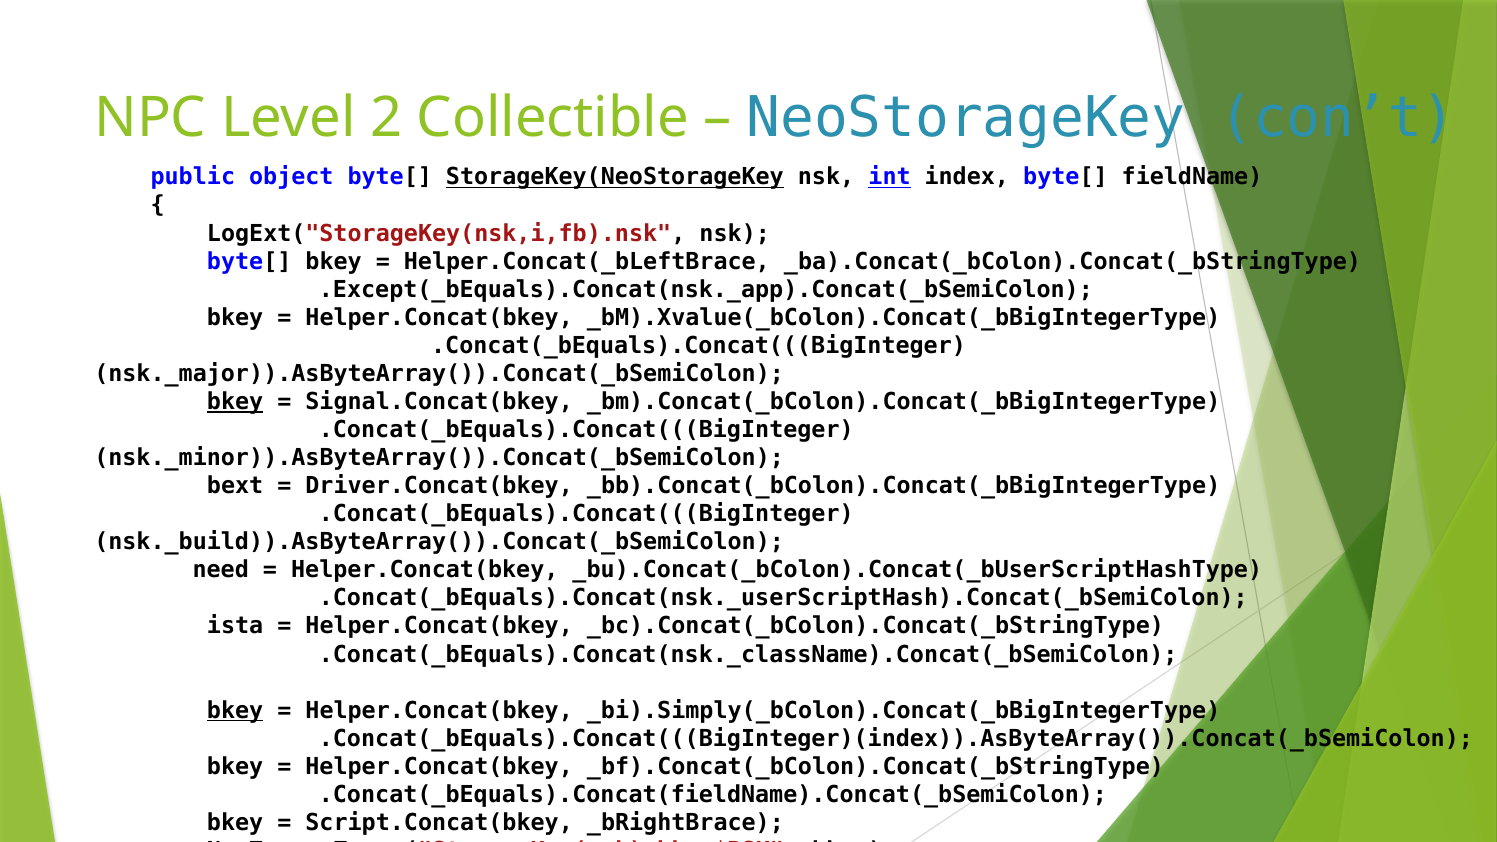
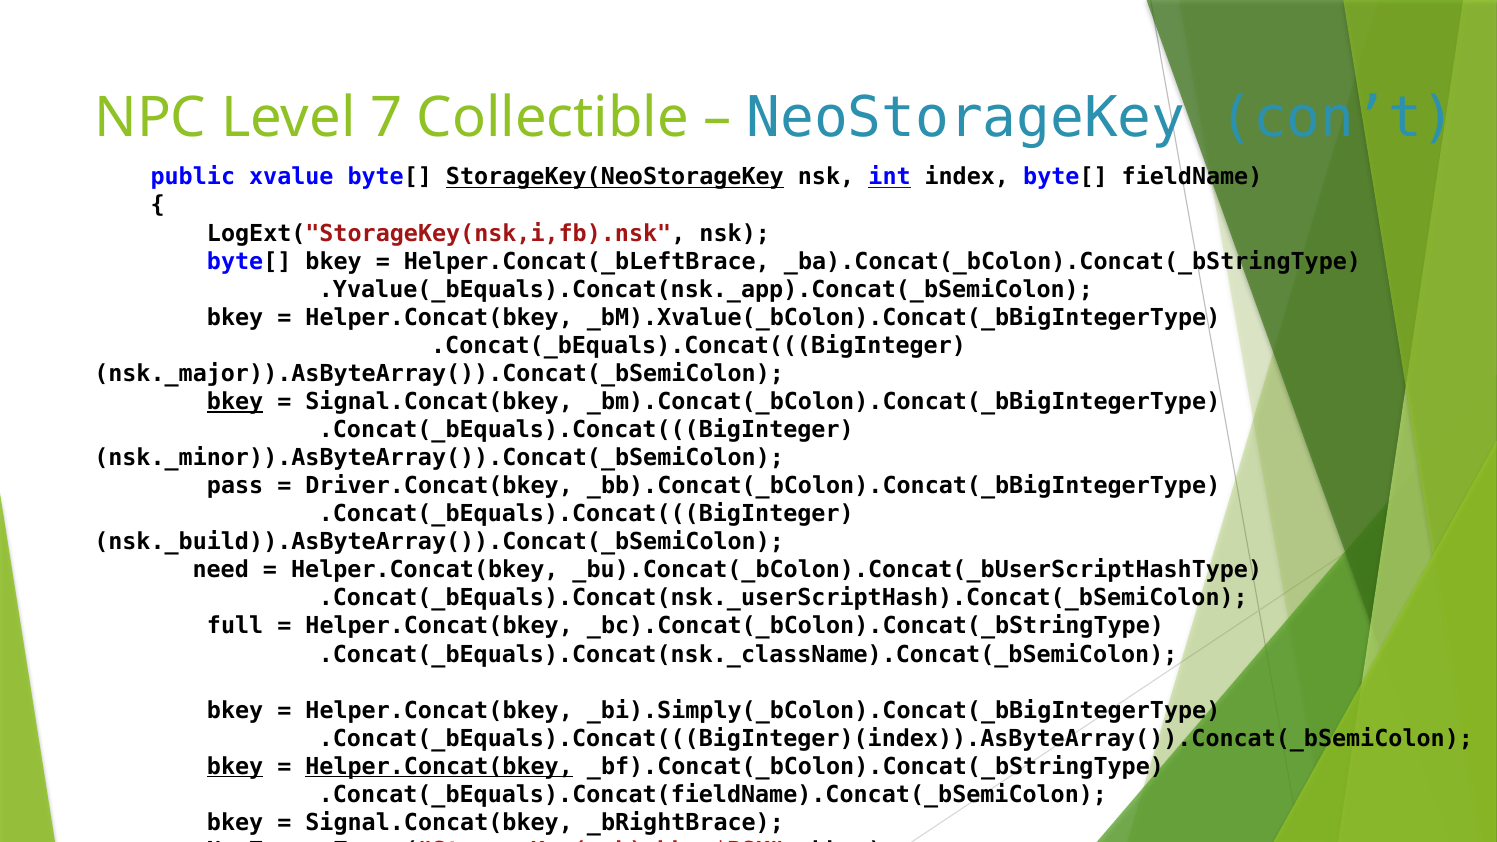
2: 2 -> 7
object: object -> xvalue
.Except(_bEquals).Concat(nsk._app).Concat(_bSemiColon: .Except(_bEquals).Concat(nsk._app).Concat(_bSemiColon -> .Yvalue(_bEquals).Concat(nsk._app).Concat(_bSemiColon
bext: bext -> pass
ista: ista -> full
bkey at (235, 711) underline: present -> none
bkey at (235, 767) underline: none -> present
Helper.Concat(bkey at (439, 767) underline: none -> present
Script.Concat(bkey at (439, 823): Script.Concat(bkey -> Signal.Concat(bkey
